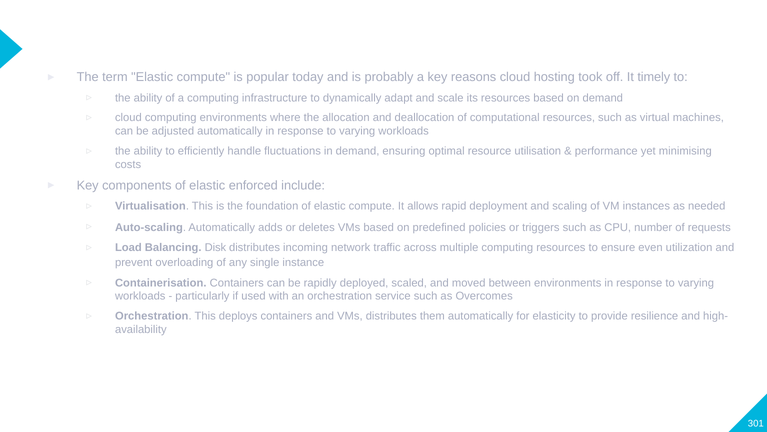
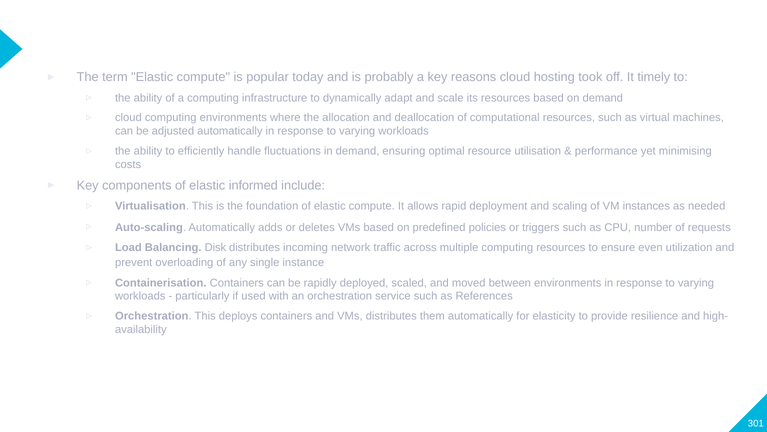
enforced: enforced -> informed
Overcomes: Overcomes -> References
